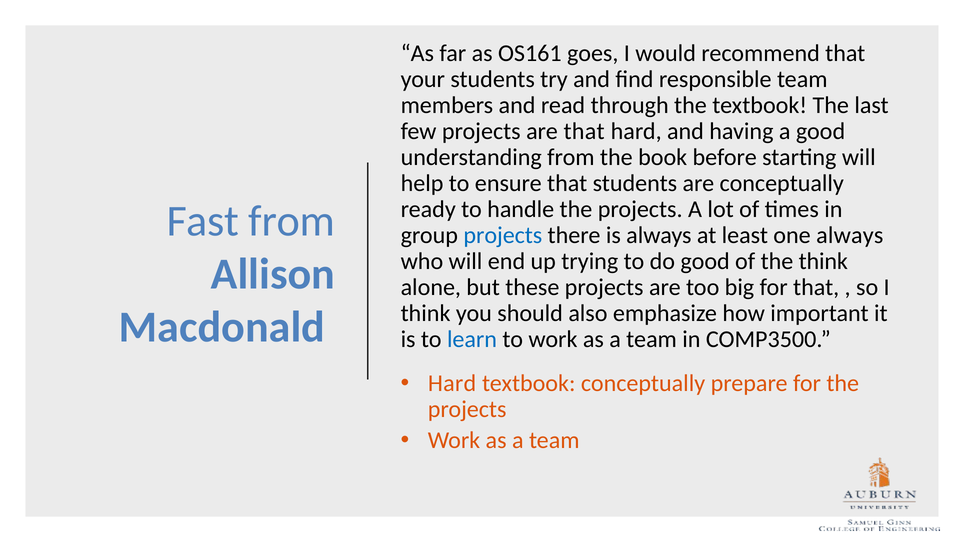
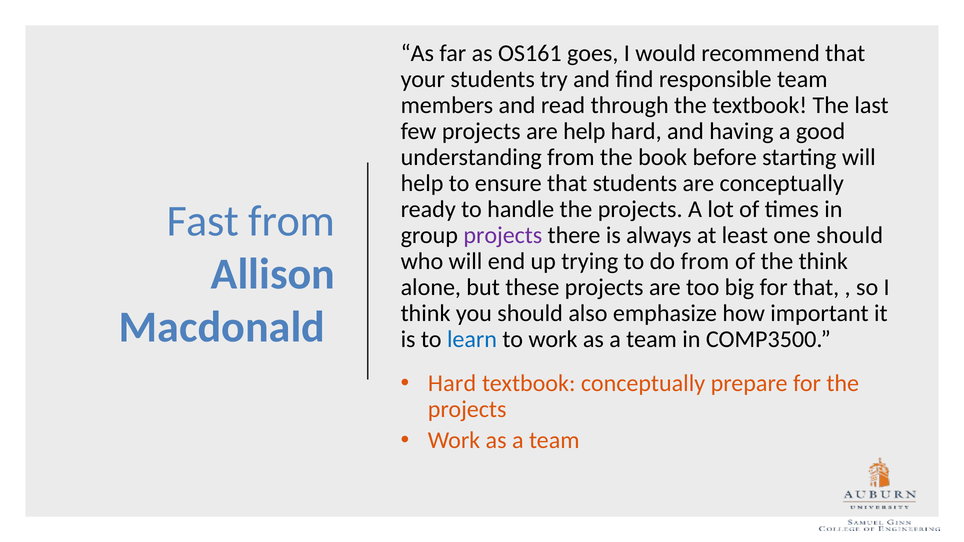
are that: that -> help
projects at (503, 236) colour: blue -> purple
one always: always -> should
do good: good -> from
